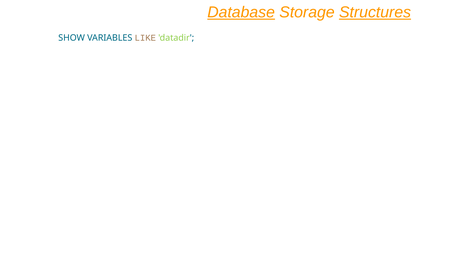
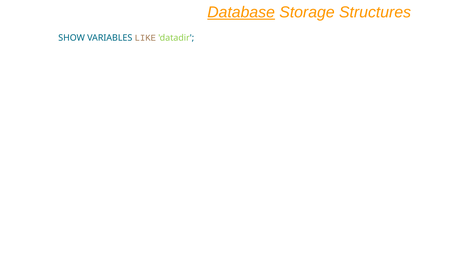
Structures underline: present -> none
